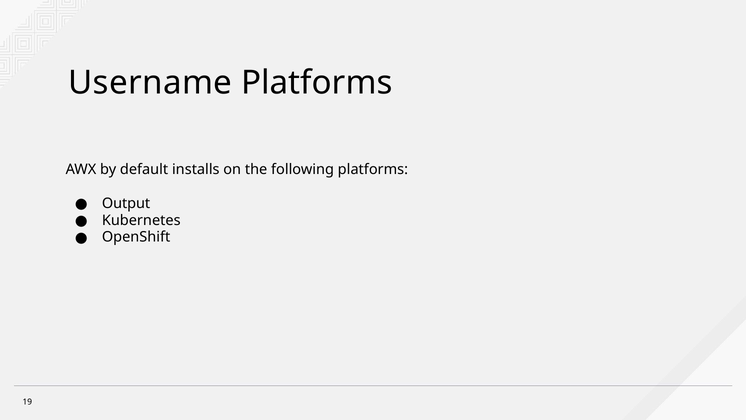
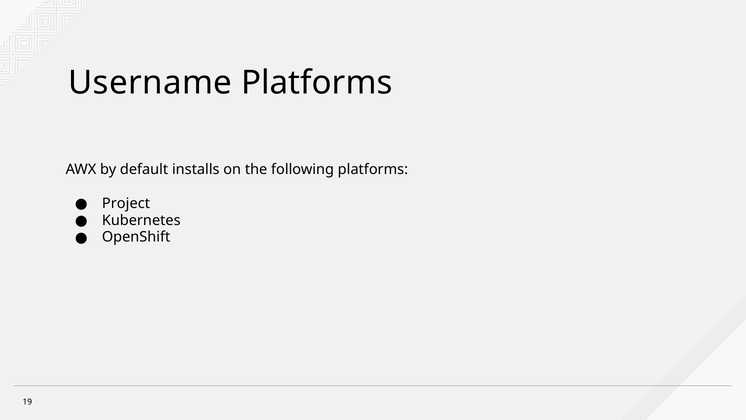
Output: Output -> Project
